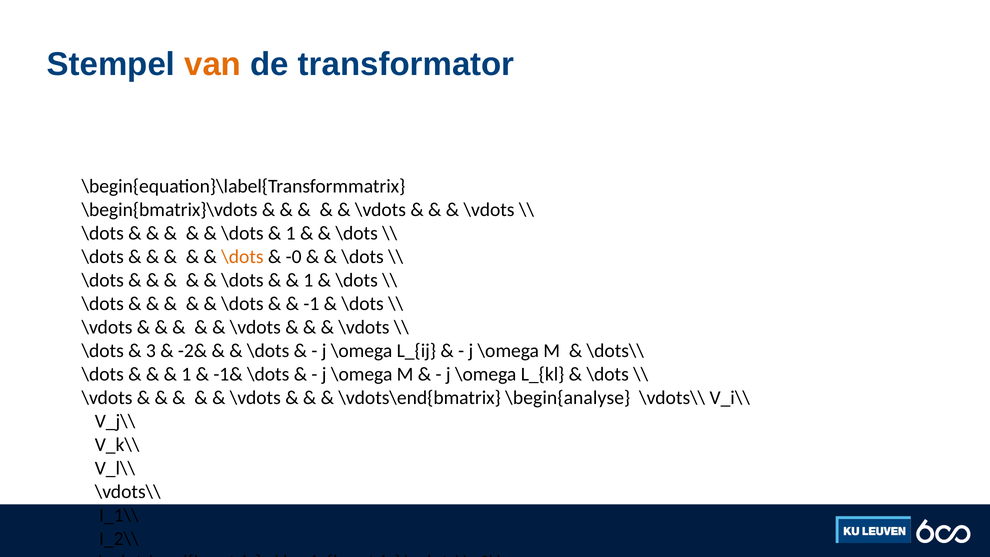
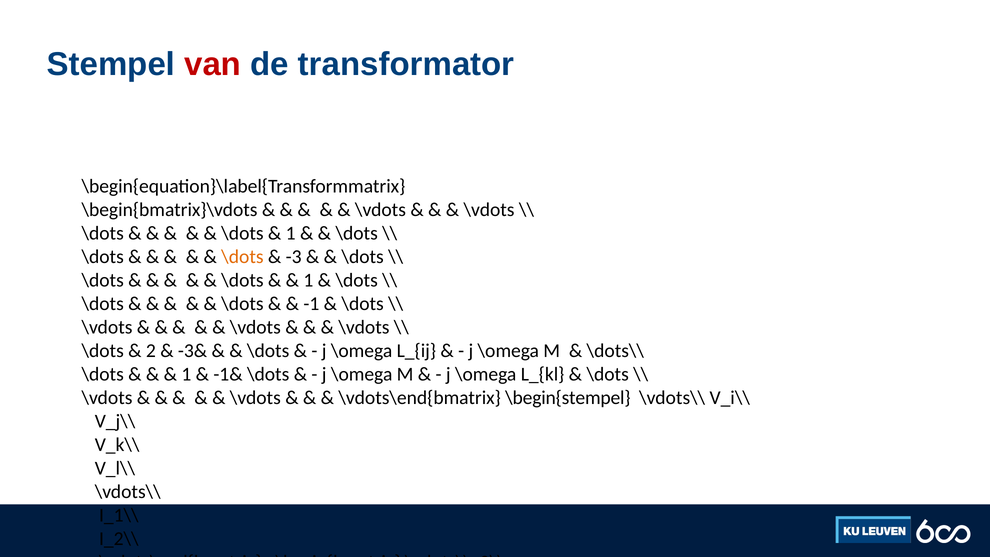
van colour: orange -> red
-0: -0 -> -3
3: 3 -> 2
-2&: -2& -> -3&
\begin{analyse: \begin{analyse -> \begin{stempel
